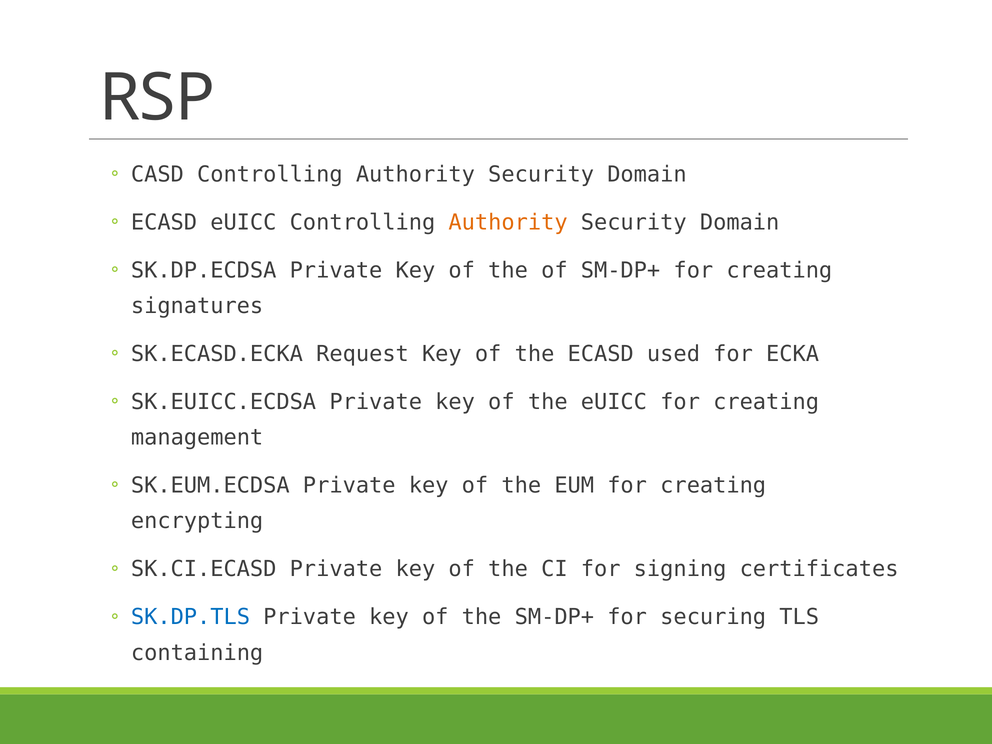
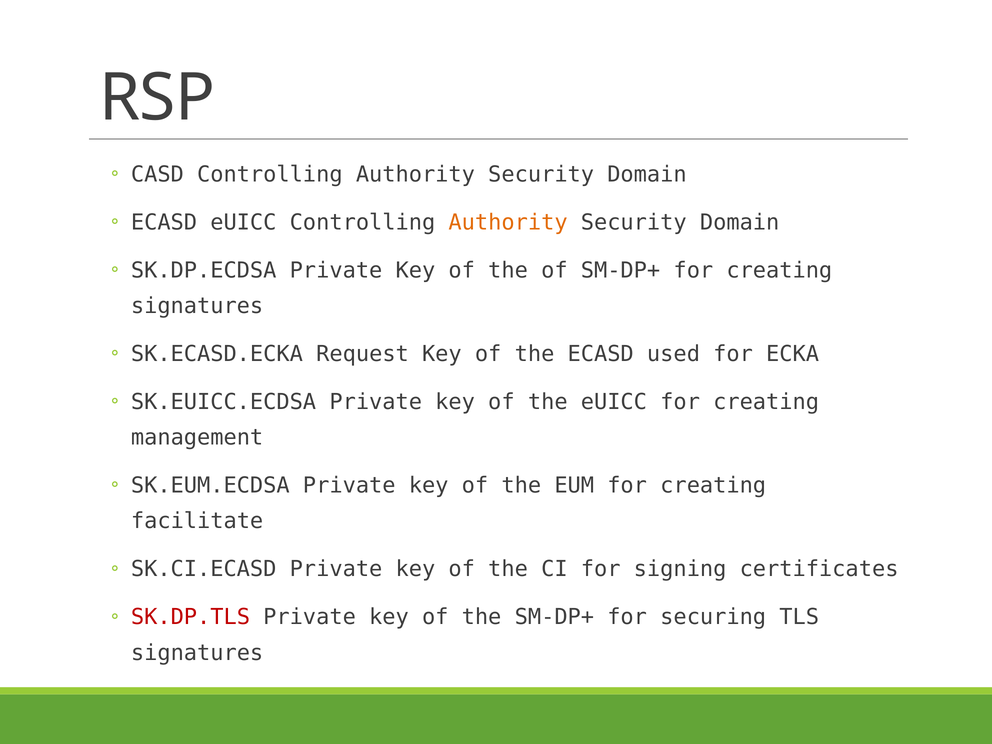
encrypting: encrypting -> facilitate
SK.DP.TLS colour: blue -> red
containing at (197, 653): containing -> signatures
